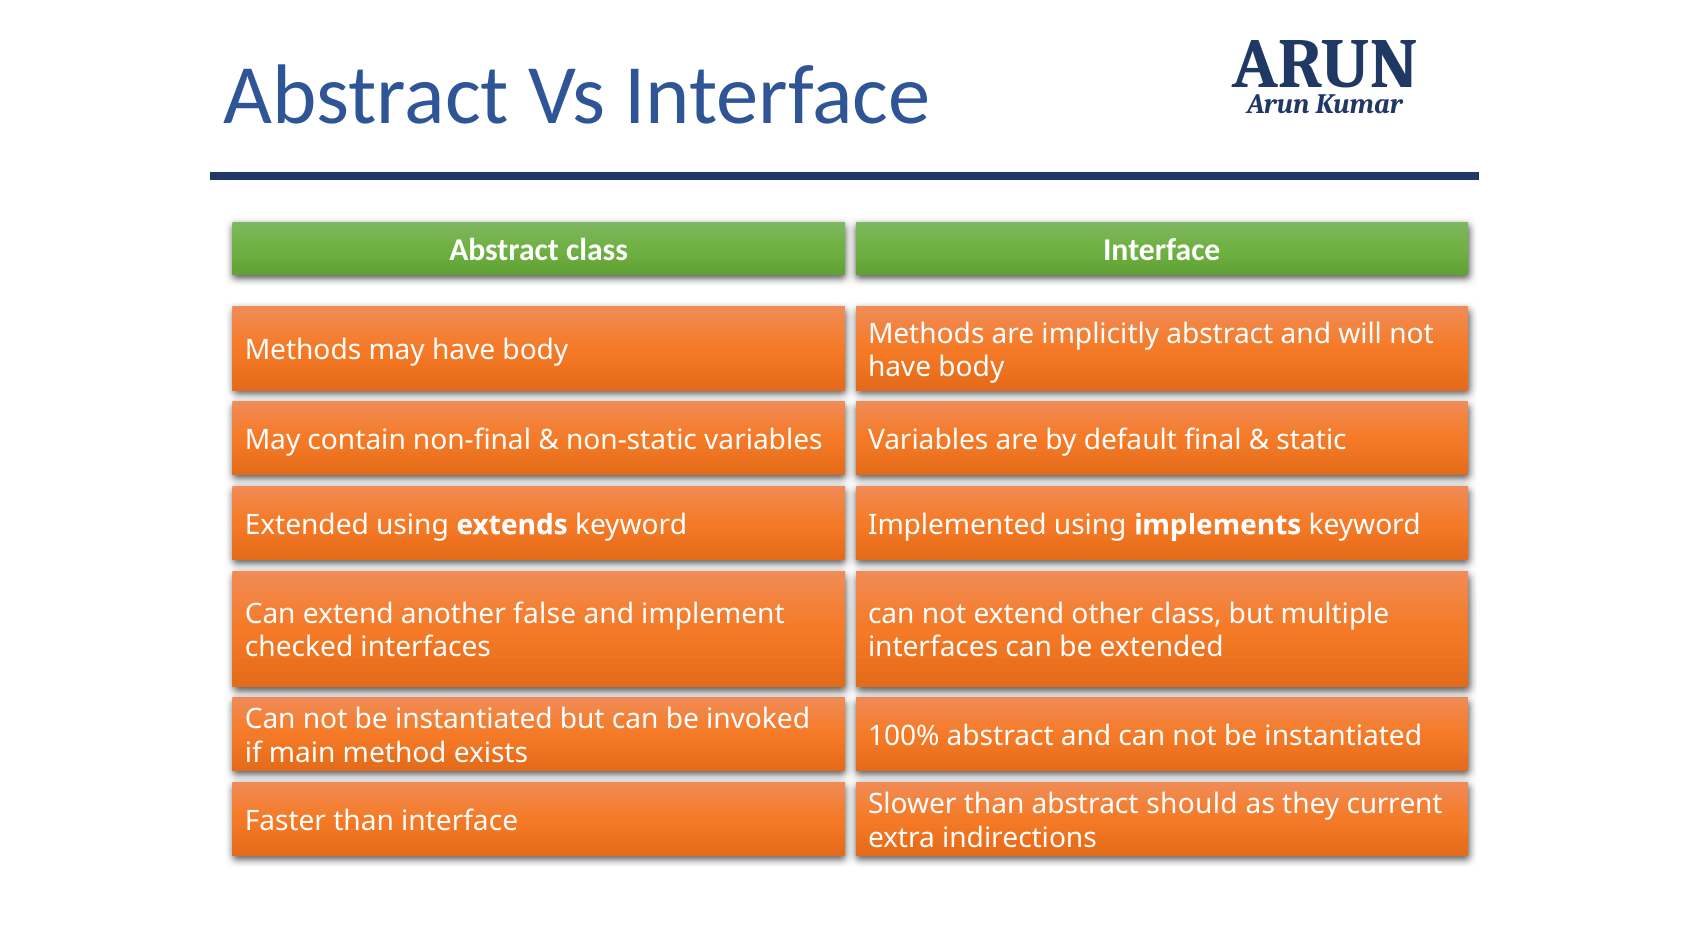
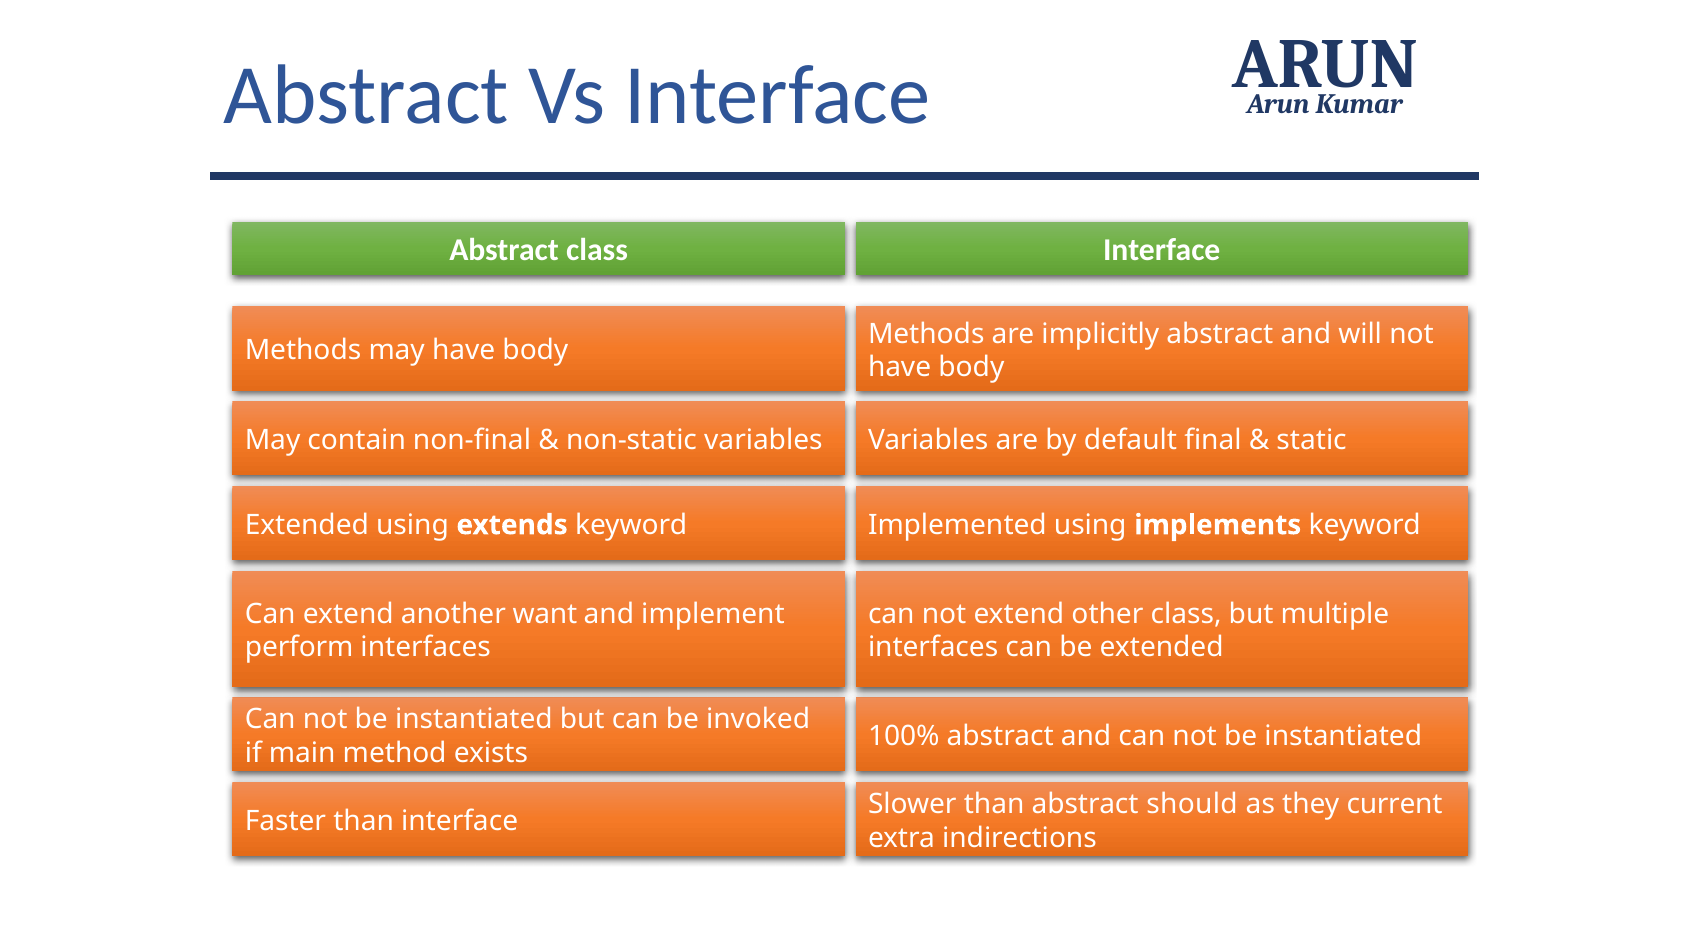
false: false -> want
checked: checked -> perform
